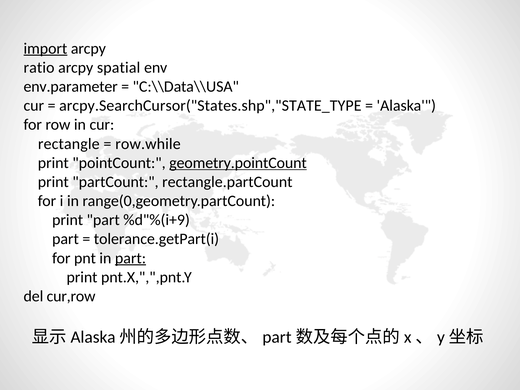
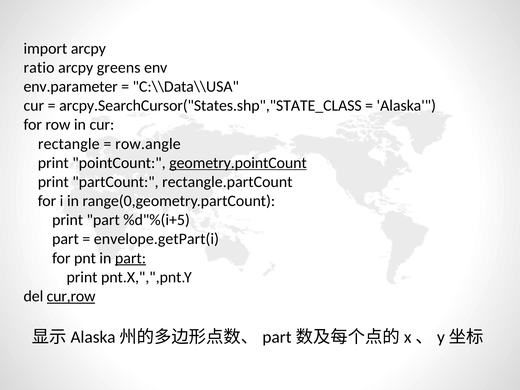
import underline: present -> none
spatial: spatial -> greens
arcpy.SearchCursor("States.shp","STATE_TYPE: arcpy.SearchCursor("States.shp","STATE_TYPE -> arcpy.SearchCursor("States.shp","STATE_CLASS
row.while: row.while -> row.angle
%d"%(i+9: %d"%(i+9 -> %d"%(i+5
tolerance.getPart(i: tolerance.getPart(i -> envelope.getPart(i
cur,row underline: none -> present
